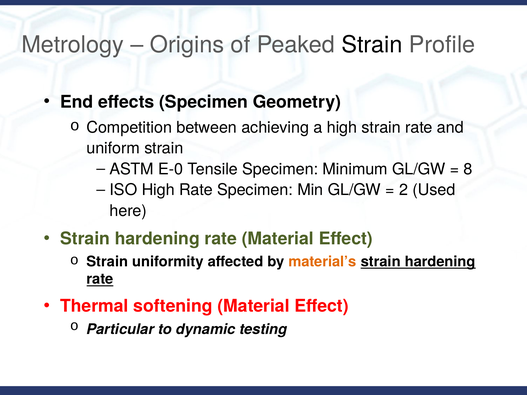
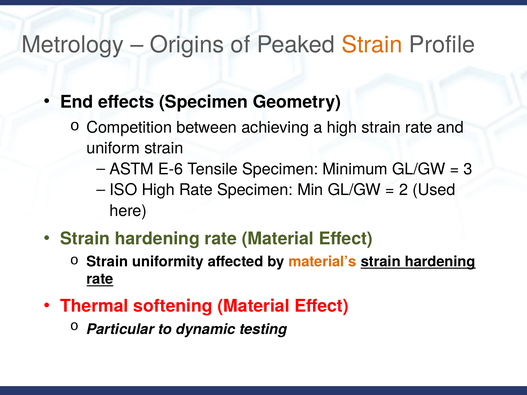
Strain at (372, 45) colour: black -> orange
E-0: E-0 -> E-6
8: 8 -> 3
